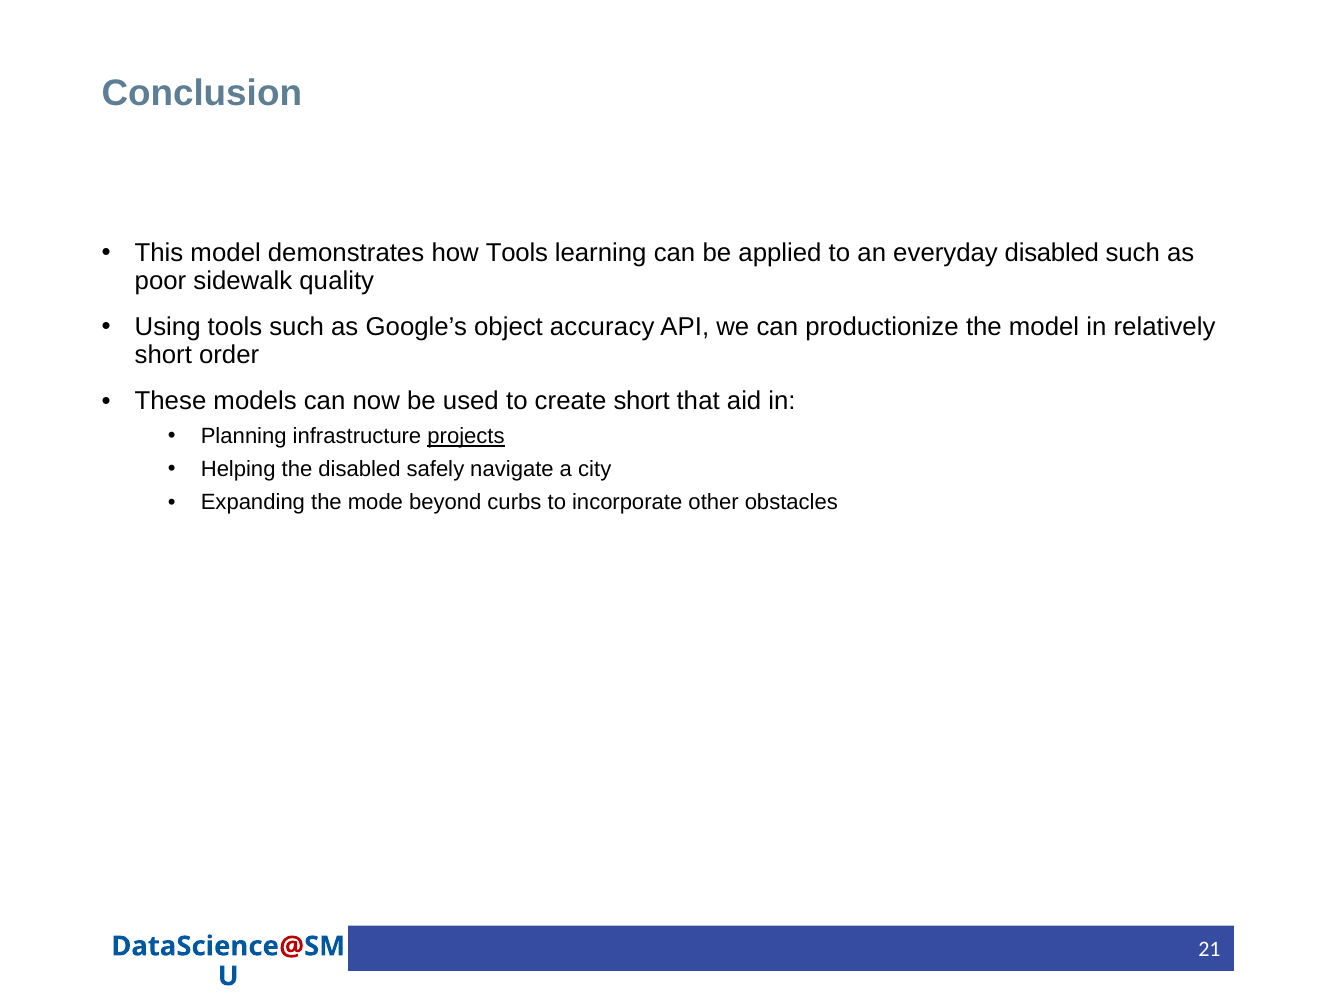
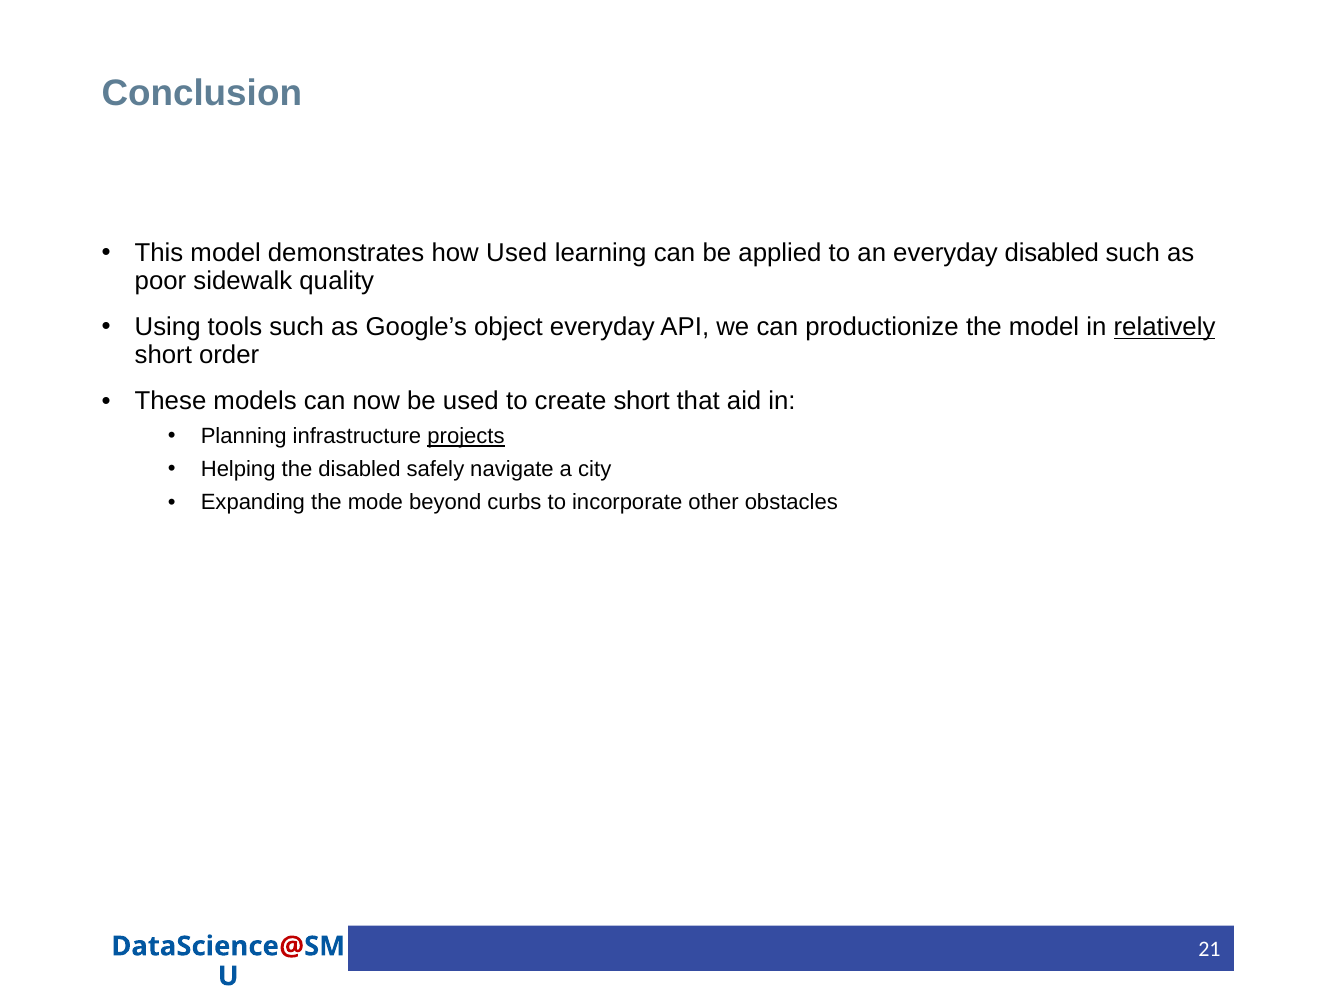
how Tools: Tools -> Used
object accuracy: accuracy -> everyday
relatively underline: none -> present
